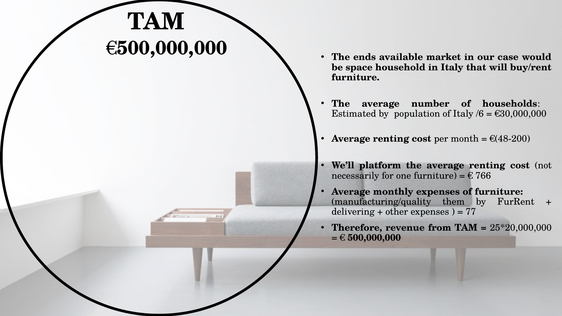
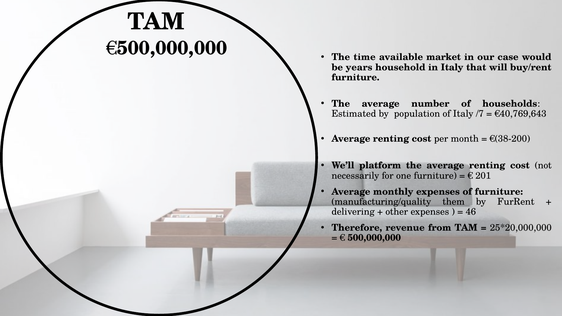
ends: ends -> time
space: space -> years
/6: /6 -> /7
€30,000,000: €30,000,000 -> €40,769,643
€(48-200: €(48-200 -> €(38-200
766: 766 -> 201
77: 77 -> 46
